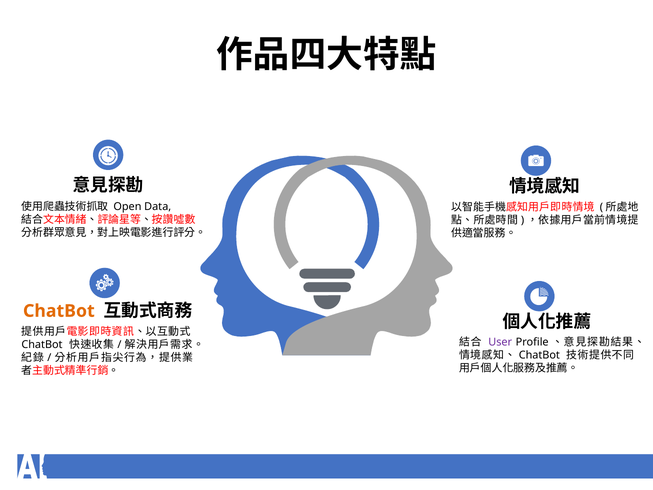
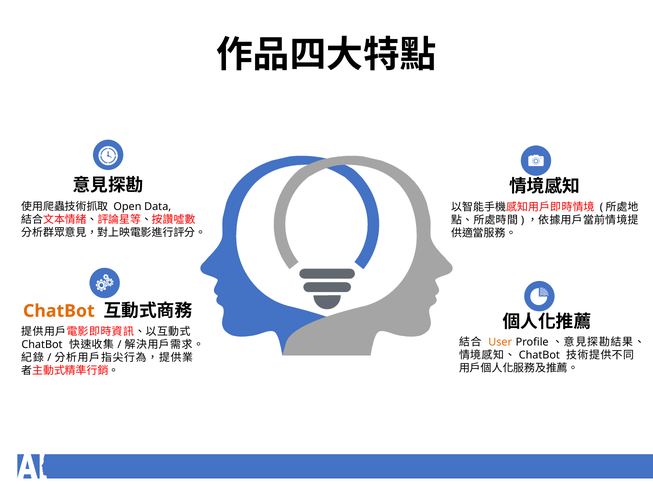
User colour: purple -> orange
